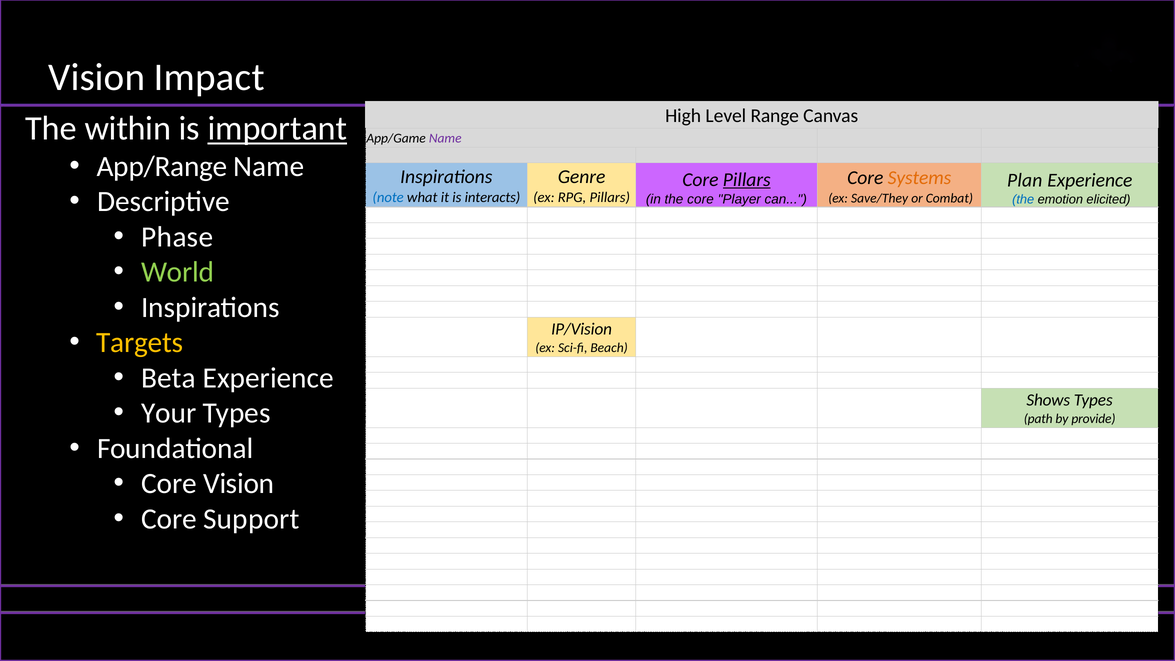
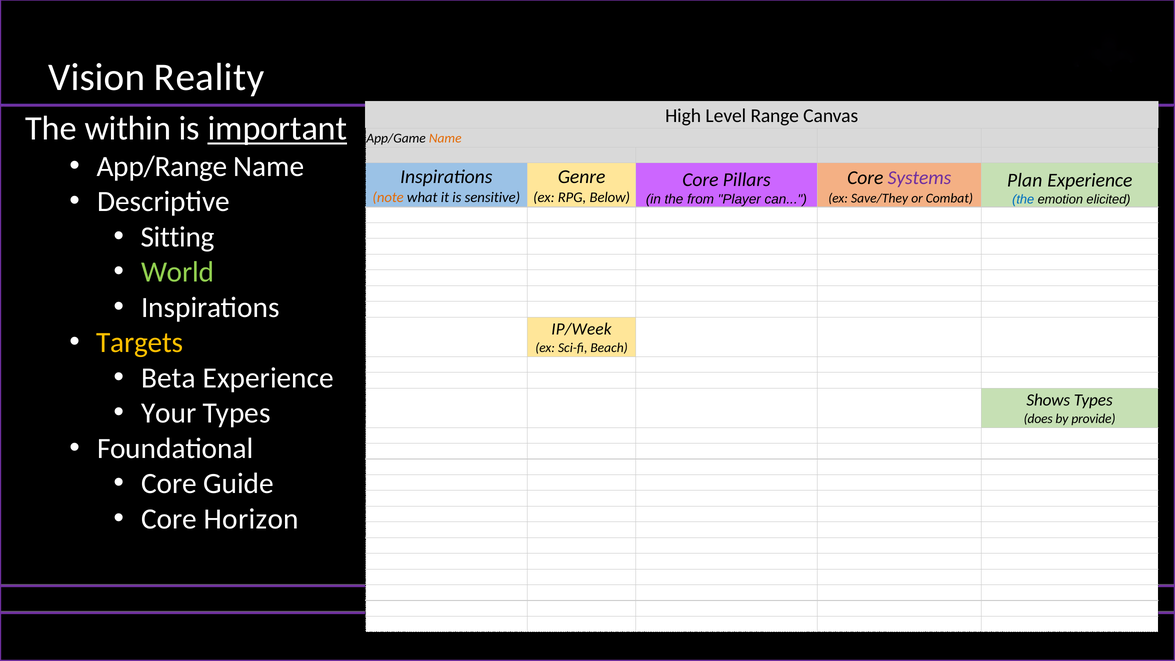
Impact: Impact -> Reality
Name at (445, 138) colour: purple -> orange
Systems colour: orange -> purple
Pillars at (747, 180) underline: present -> none
note colour: blue -> orange
interacts: interacts -> sensitive
RPG Pillars: Pillars -> Below
the core: core -> from
Phase: Phase -> Sitting
IP/Vision: IP/Vision -> IP/Week
path: path -> does
Core Vision: Vision -> Guide
Support: Support -> Horizon
